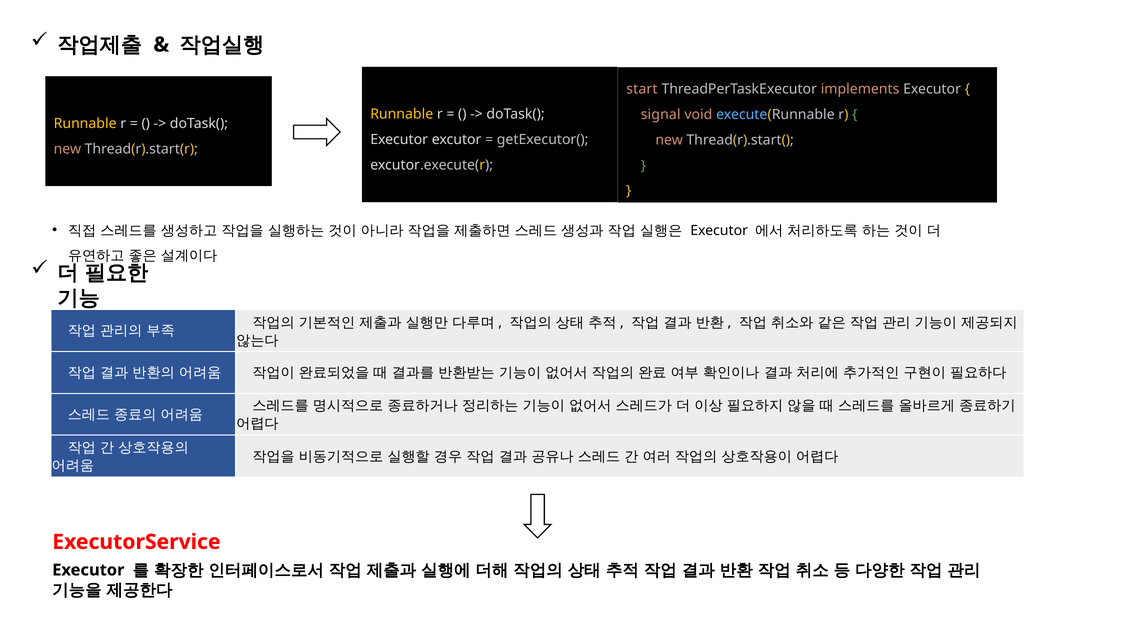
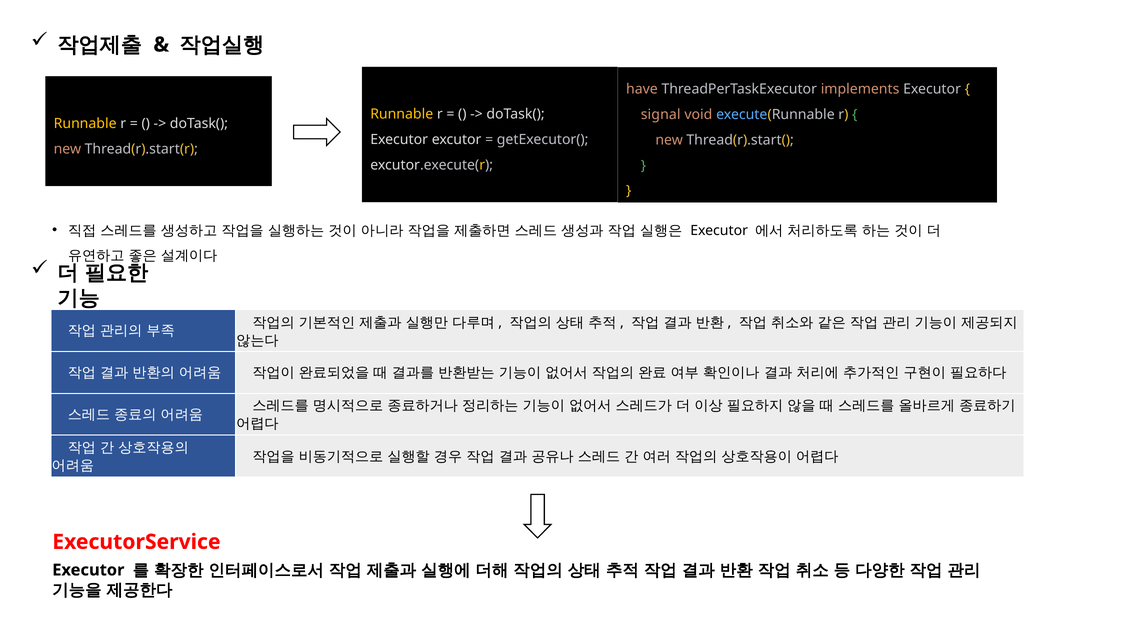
start: start -> have
